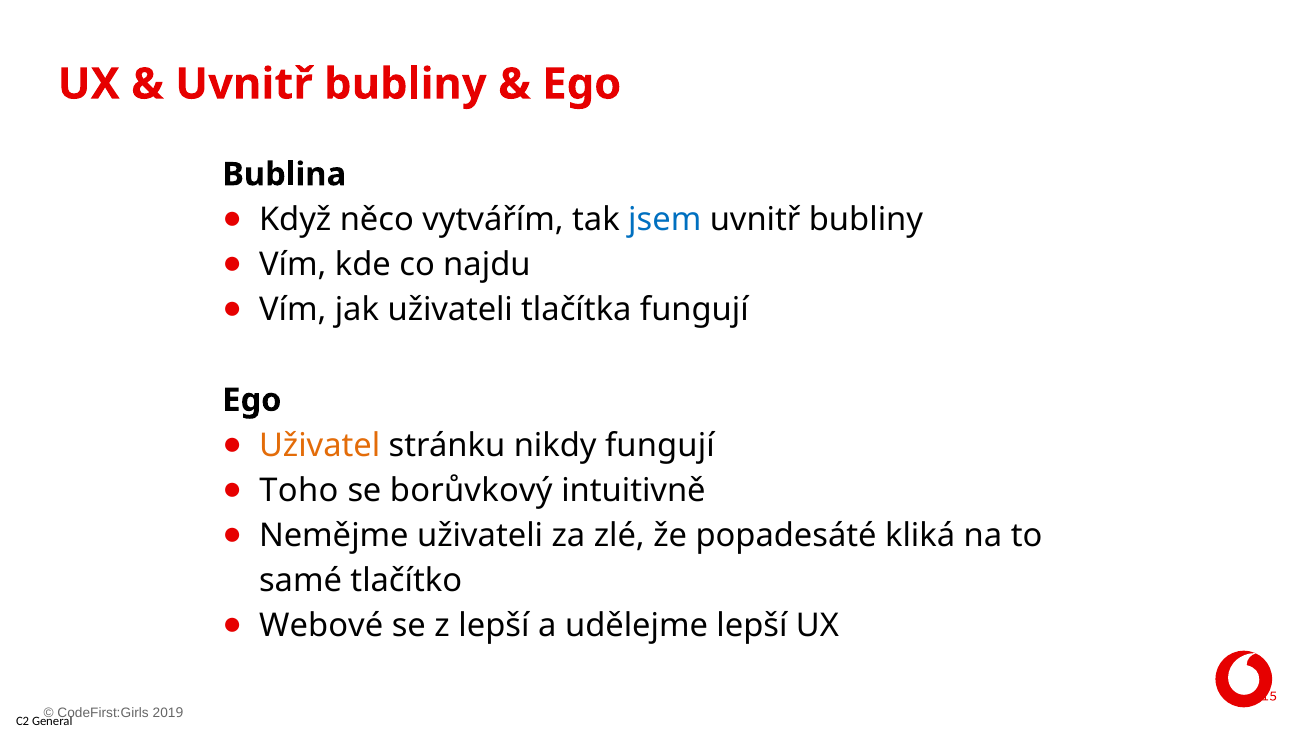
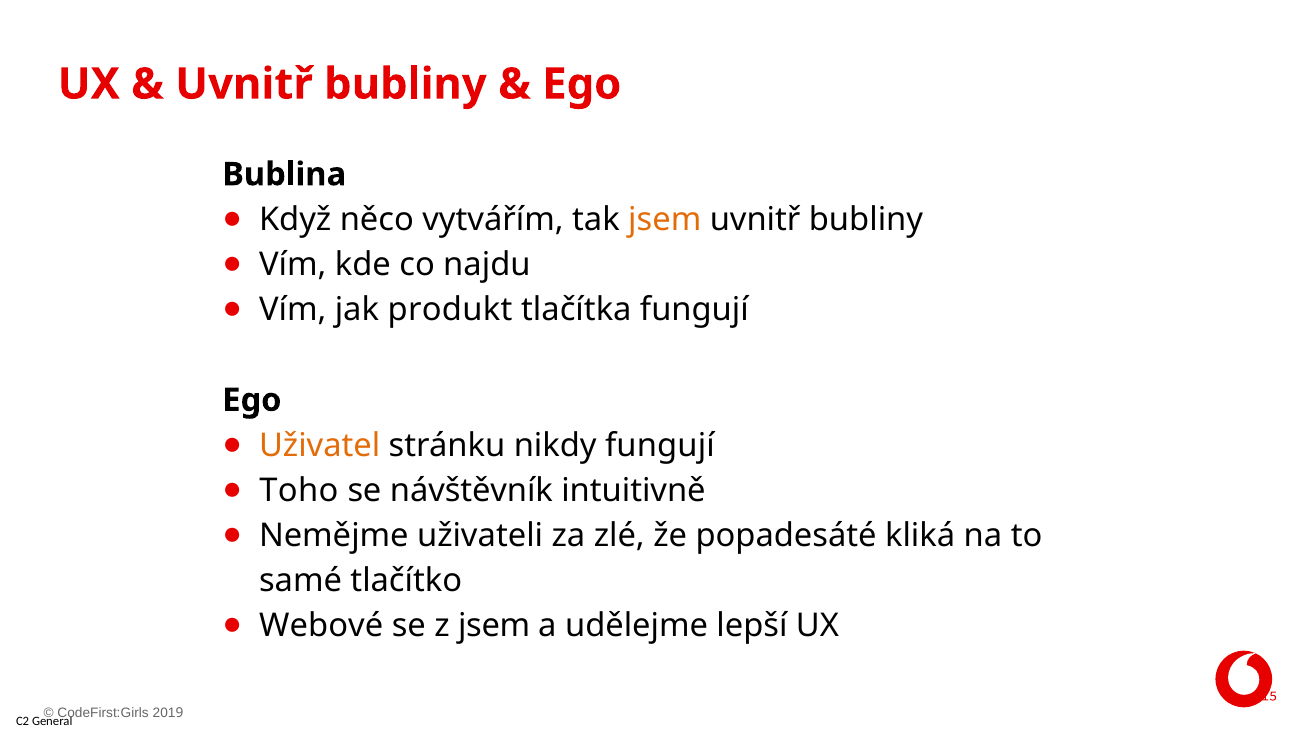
jsem at (665, 220) colour: blue -> orange
jak uživateli: uživateli -> produkt
borůvkový: borůvkový -> návštěvník
z lepší: lepší -> jsem
